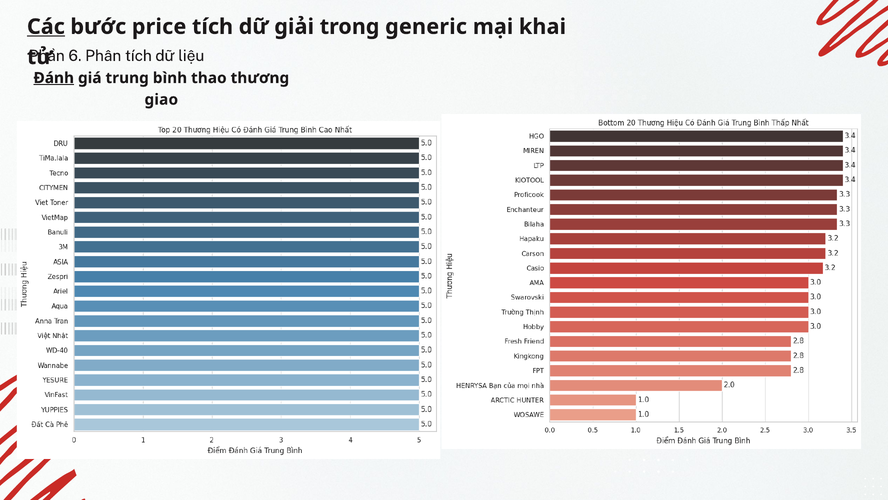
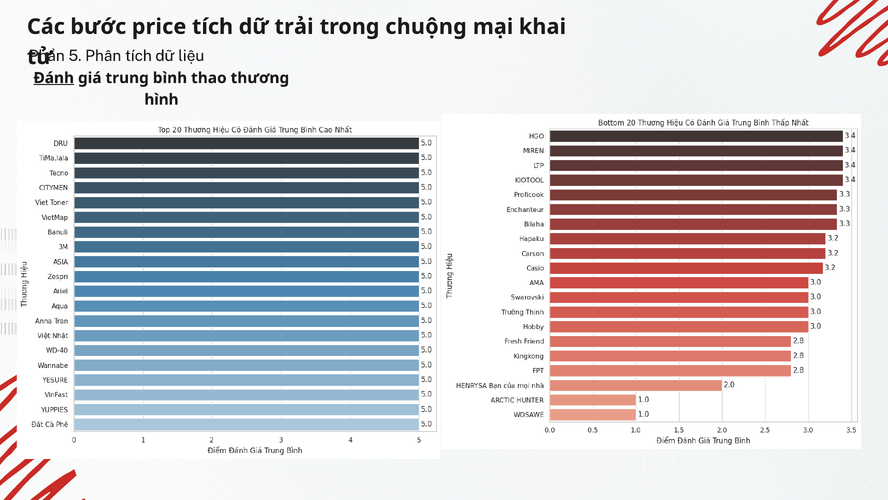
Các underline: present -> none
giải: giải -> trải
generic: generic -> chuộng
6: 6 -> 5
giao: giao -> hình
